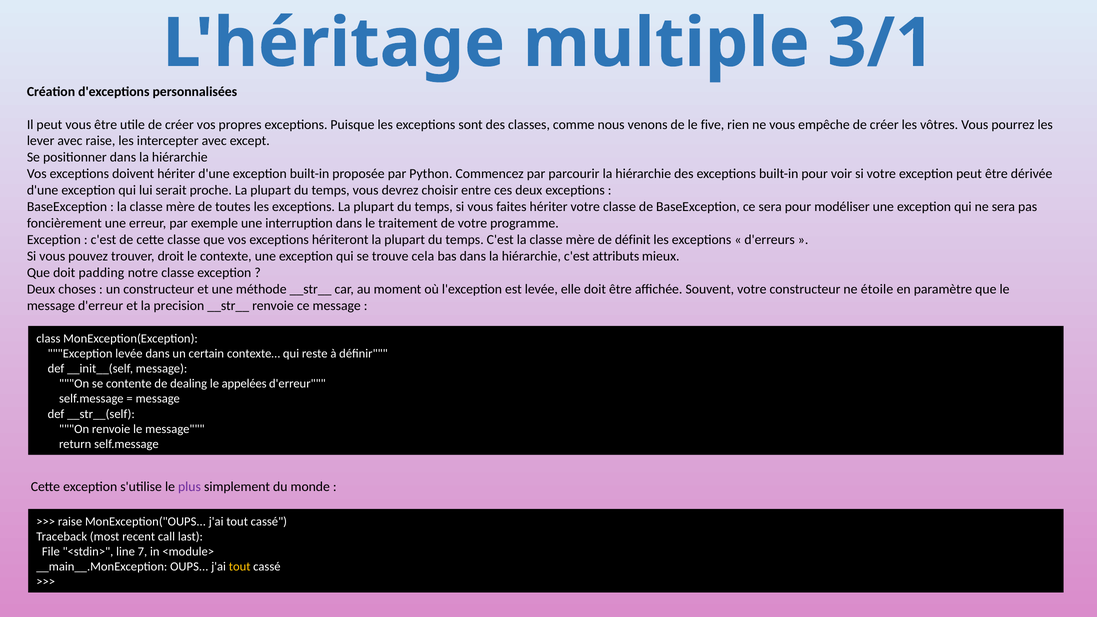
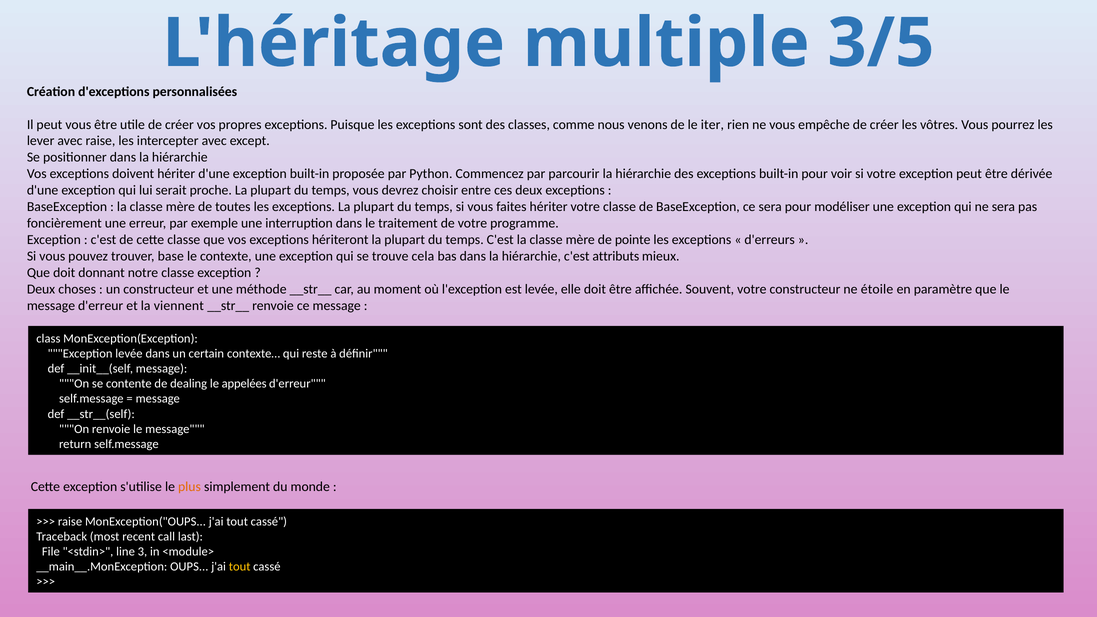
3/1: 3/1 -> 3/5
five: five -> iter
définit: définit -> pointe
droit: droit -> base
padding: padding -> donnant
precision: precision -> viennent
plus colour: purple -> orange
7: 7 -> 3
